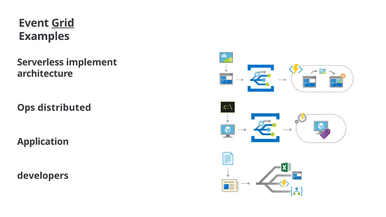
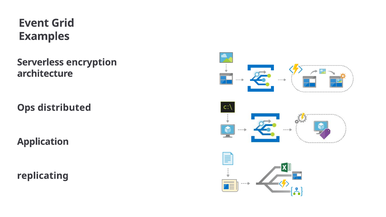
Grid underline: present -> none
implement: implement -> encryption
developers: developers -> replicating
